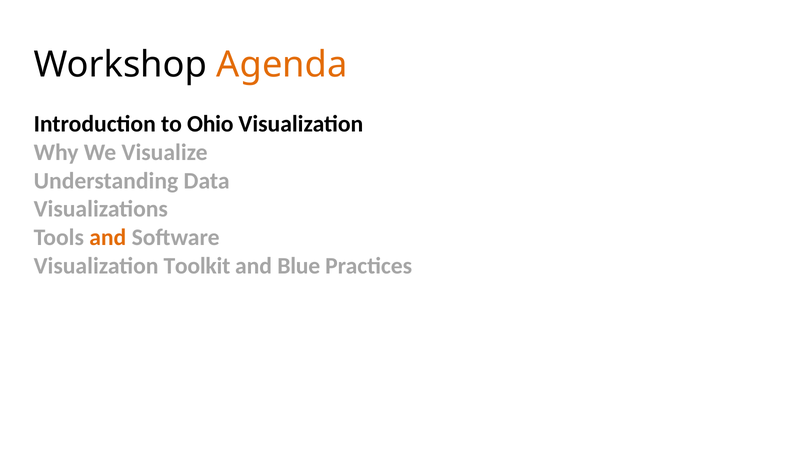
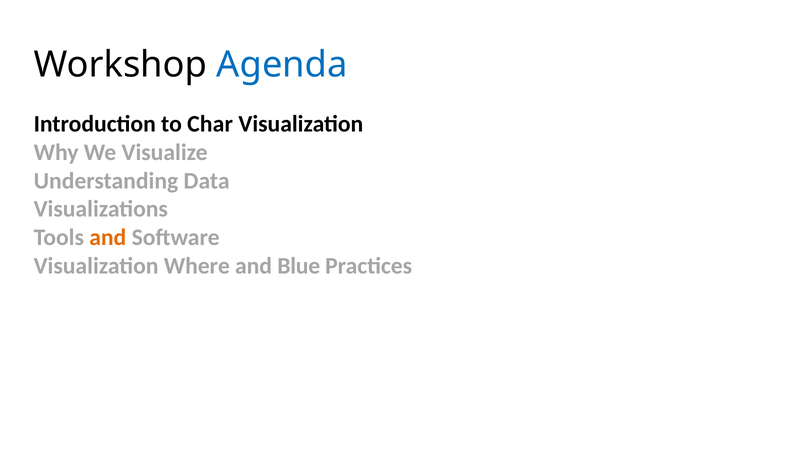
Agenda colour: orange -> blue
Ohio: Ohio -> Char
Toolkit: Toolkit -> Where
